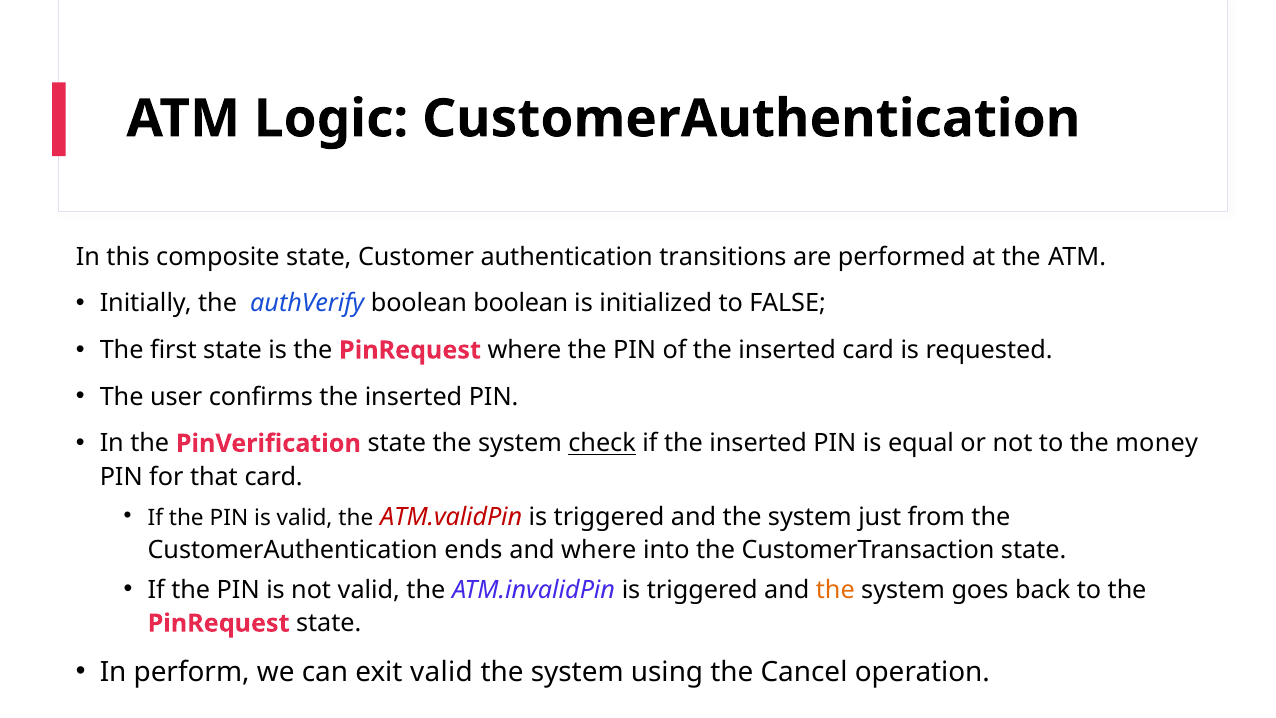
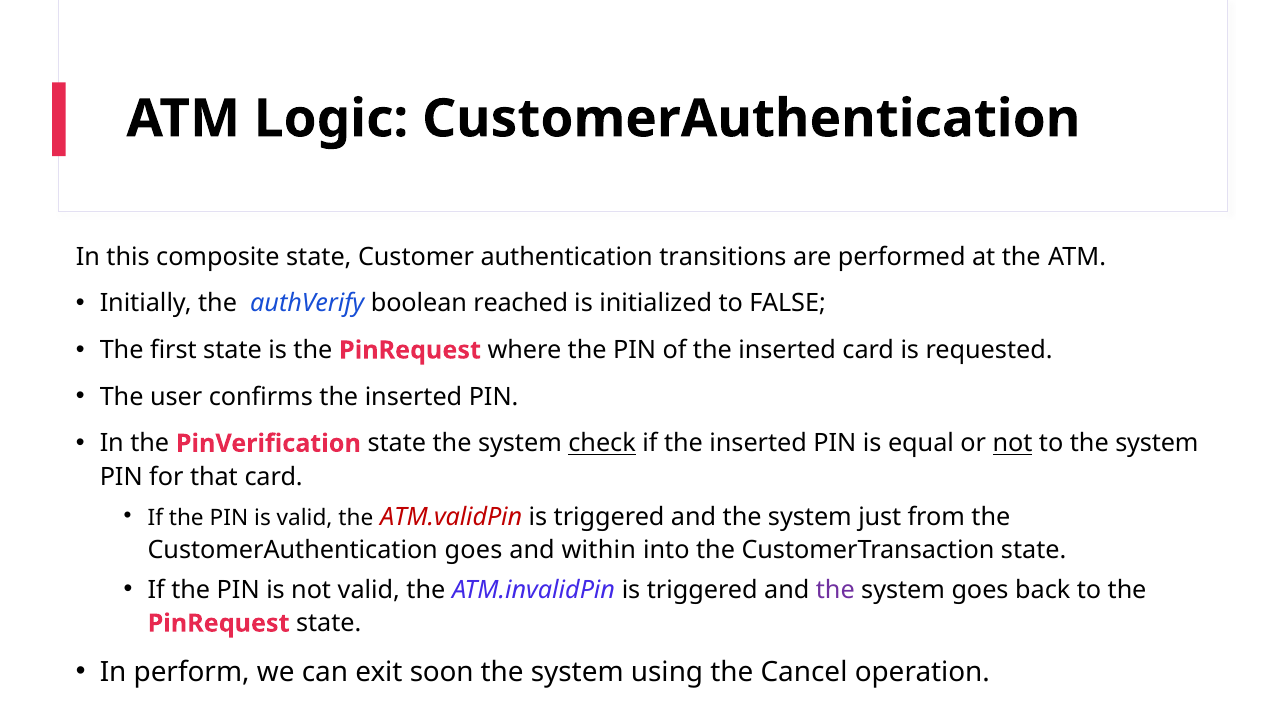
boolean boolean: boolean -> reached
not at (1013, 443) underline: none -> present
to the money: money -> system
CustomerAuthentication ends: ends -> goes
and where: where -> within
the at (835, 590) colour: orange -> purple
exit valid: valid -> soon
